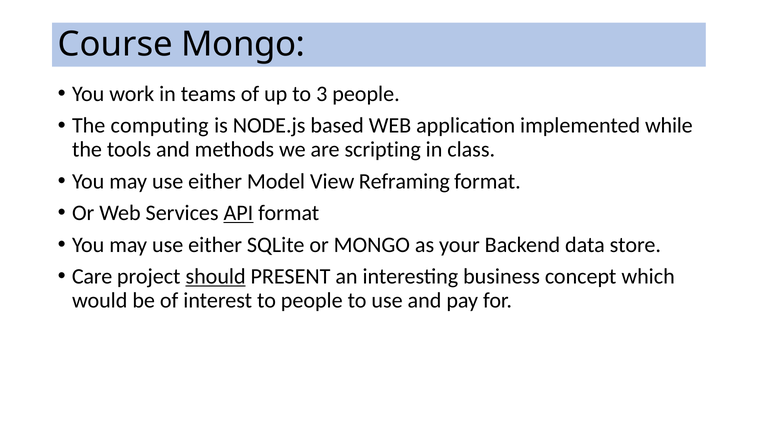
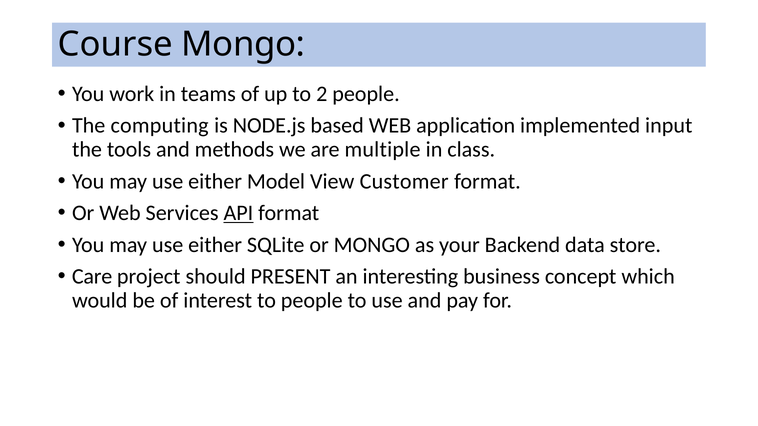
3: 3 -> 2
while: while -> input
scripting: scripting -> multiple
Reframing: Reframing -> Customer
should underline: present -> none
